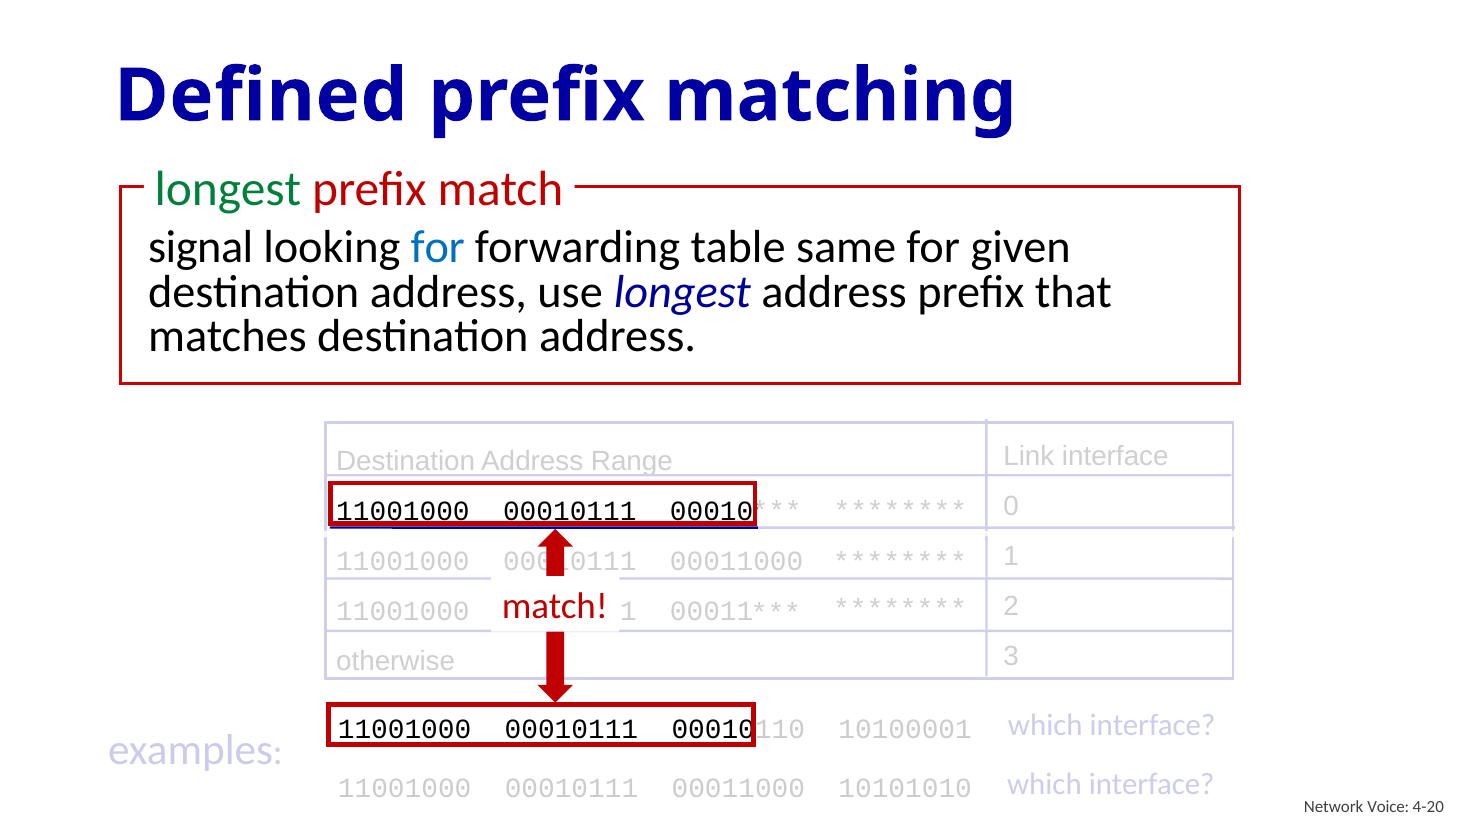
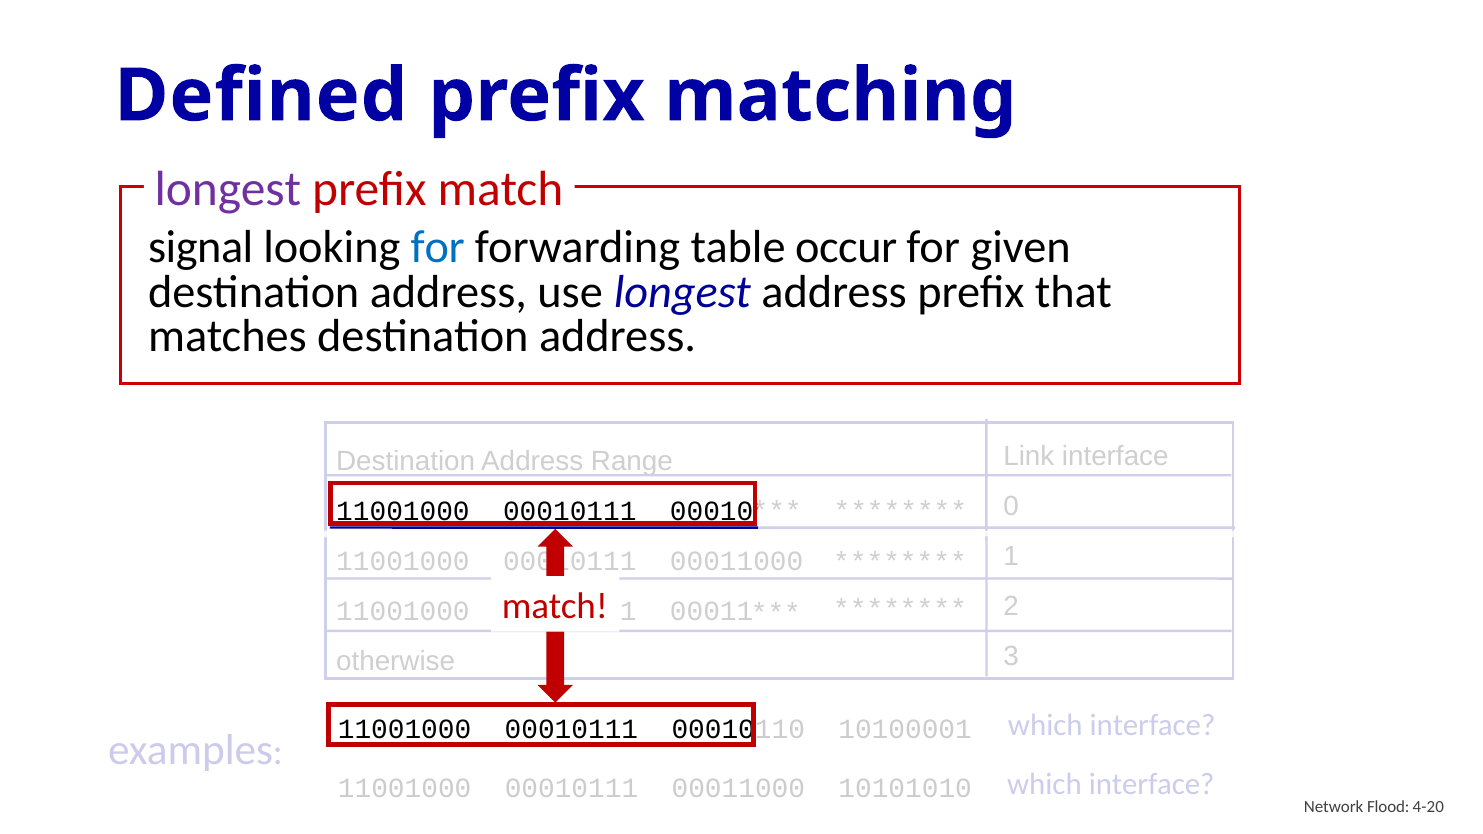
longest at (228, 189) colour: green -> purple
same: same -> occur
Voice: Voice -> Flood
